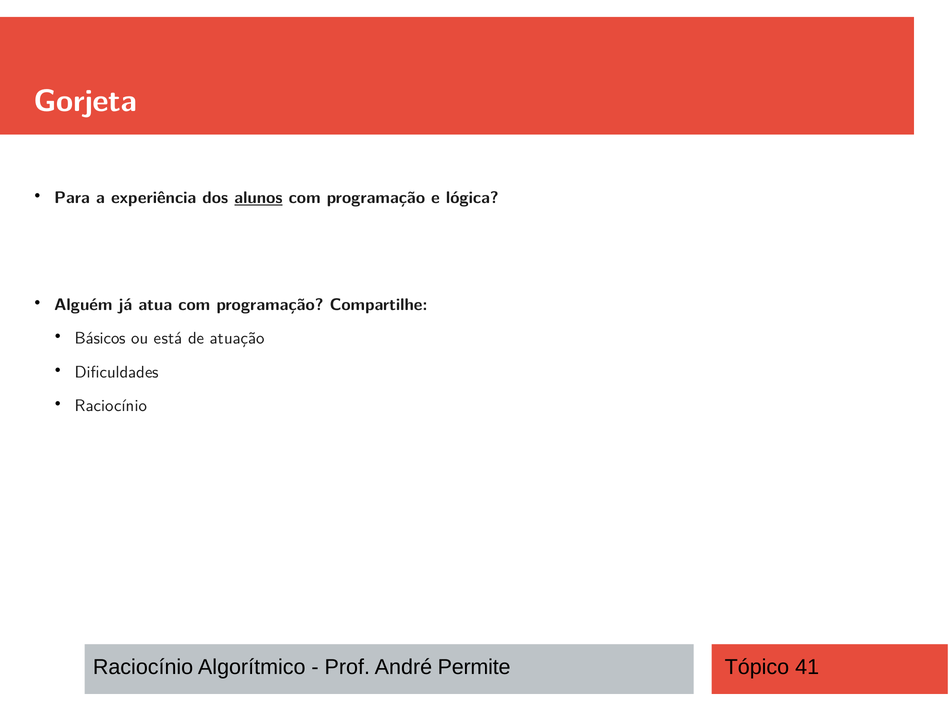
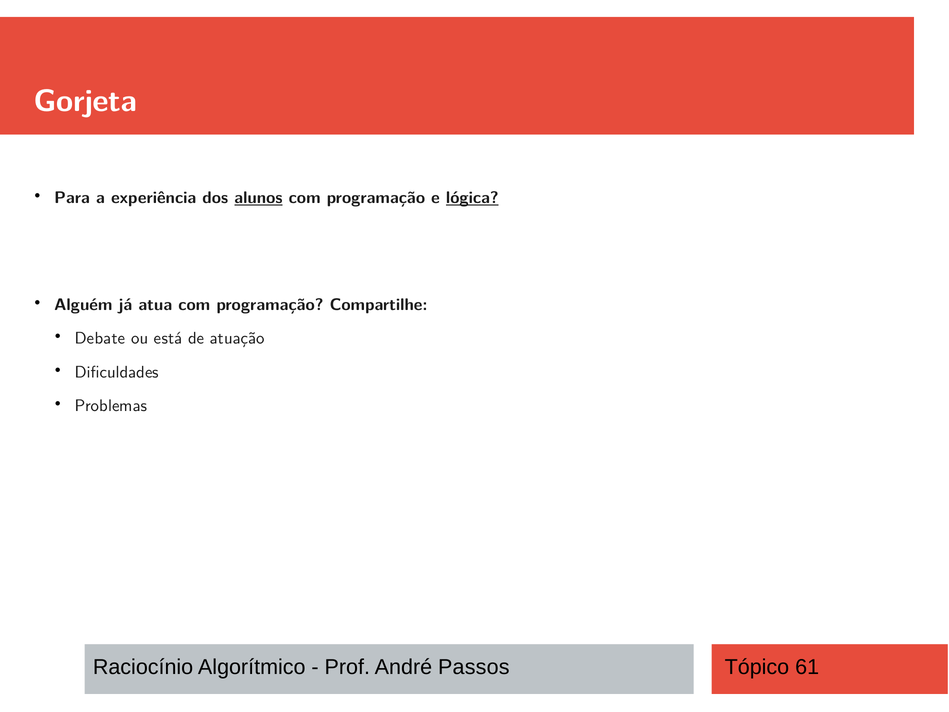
lógica underline: none -> present
Básicos: Básicos -> Debate
Raciocínio at (111, 406): Raciocínio -> Problemas
Permite: Permite -> Passos
41: 41 -> 61
